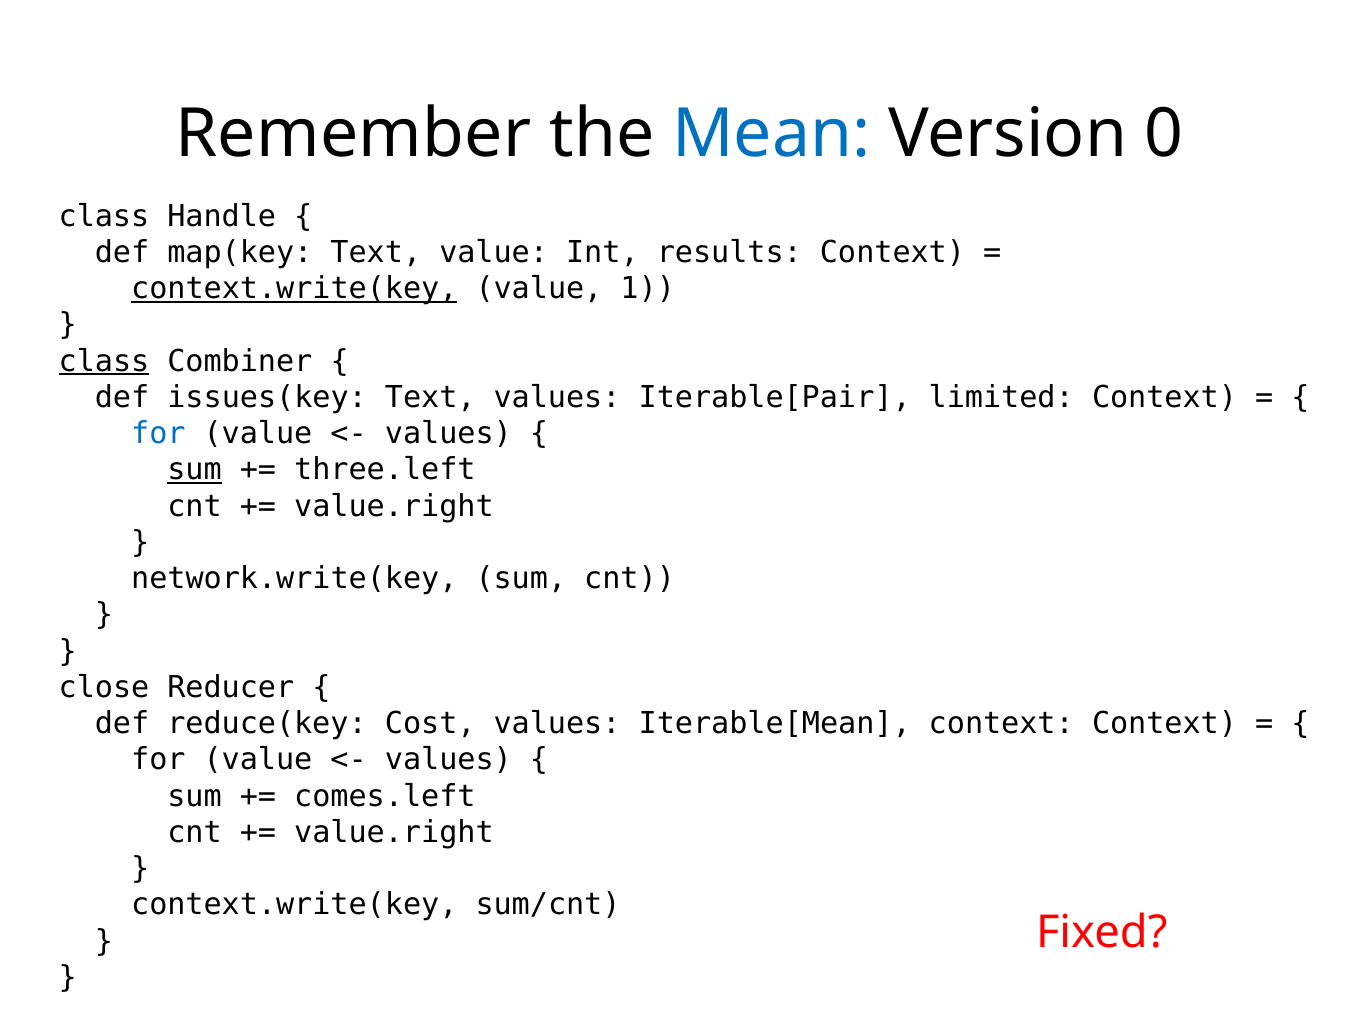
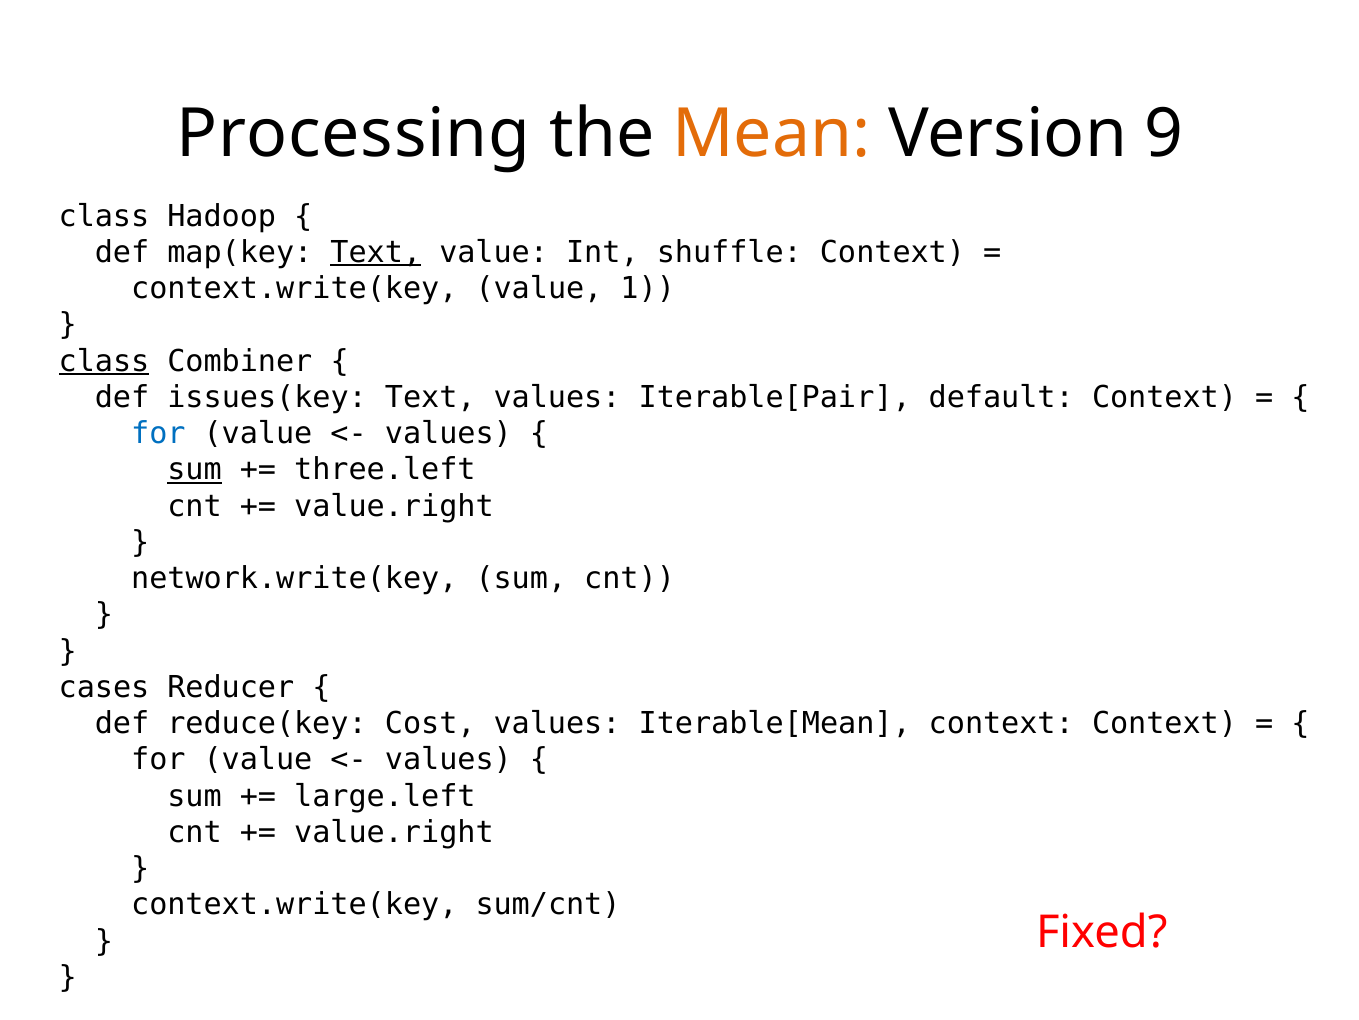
Remember: Remember -> Processing
Mean colour: blue -> orange
0: 0 -> 9
Handle: Handle -> Hadoop
Text at (376, 252) underline: none -> present
results: results -> shuffle
context.write(key at (294, 288) underline: present -> none
limited: limited -> default
close: close -> cases
comes.left: comes.left -> large.left
